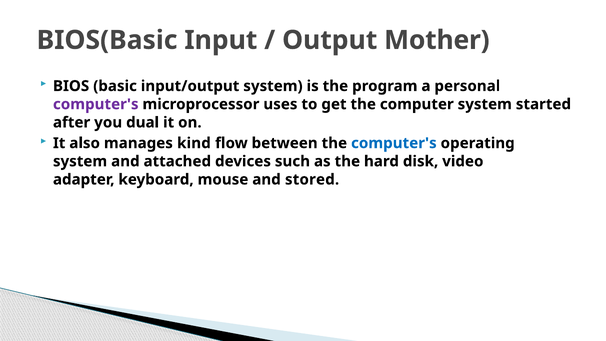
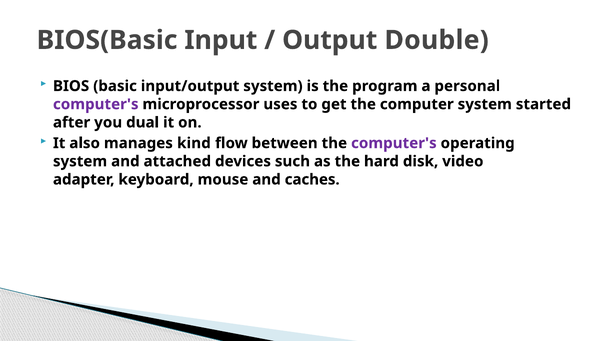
Mother: Mother -> Double
computer's at (394, 143) colour: blue -> purple
stored: stored -> caches
